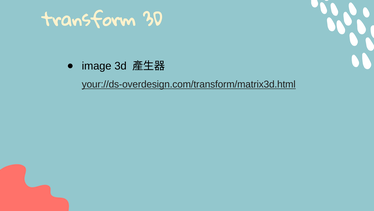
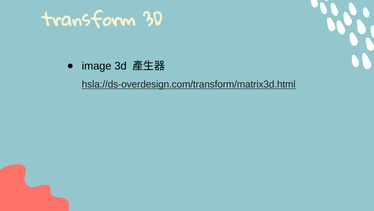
your://ds-overdesign.com/transform/matrix3d.html: your://ds-overdesign.com/transform/matrix3d.html -> hsla://ds-overdesign.com/transform/matrix3d.html
